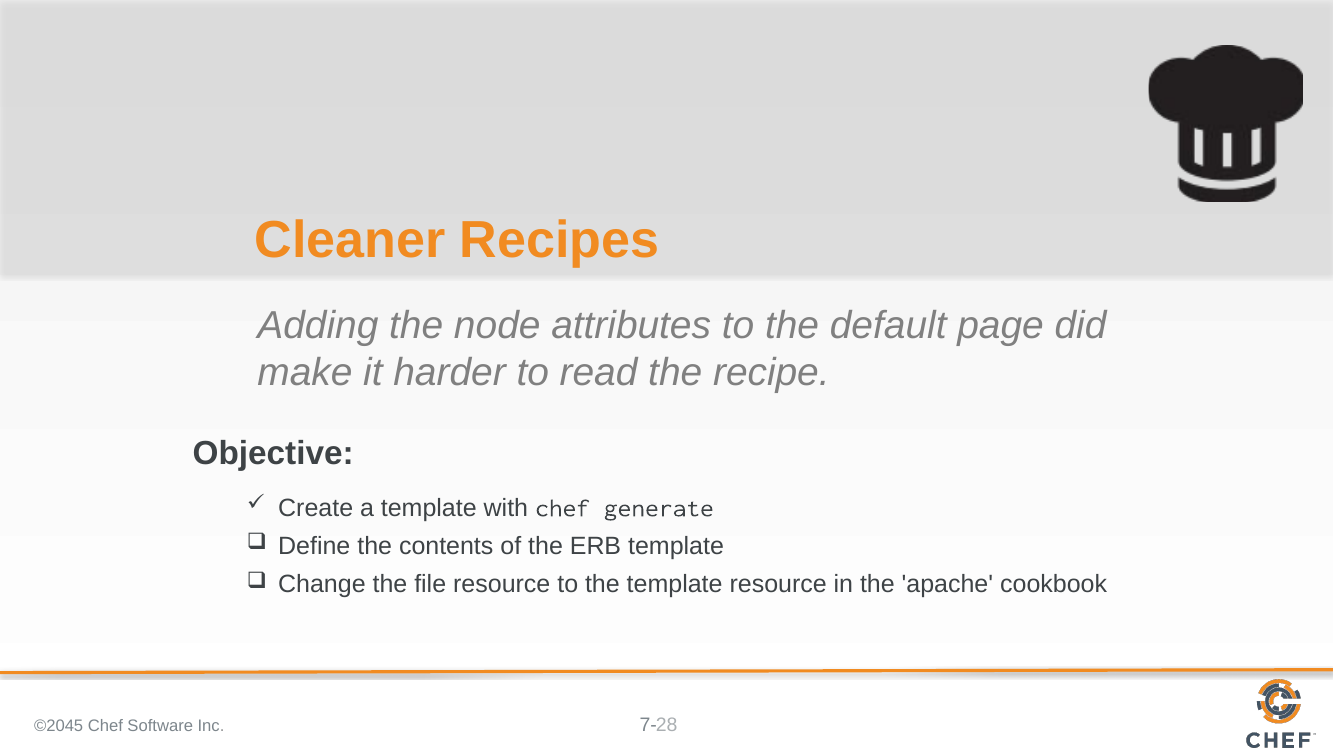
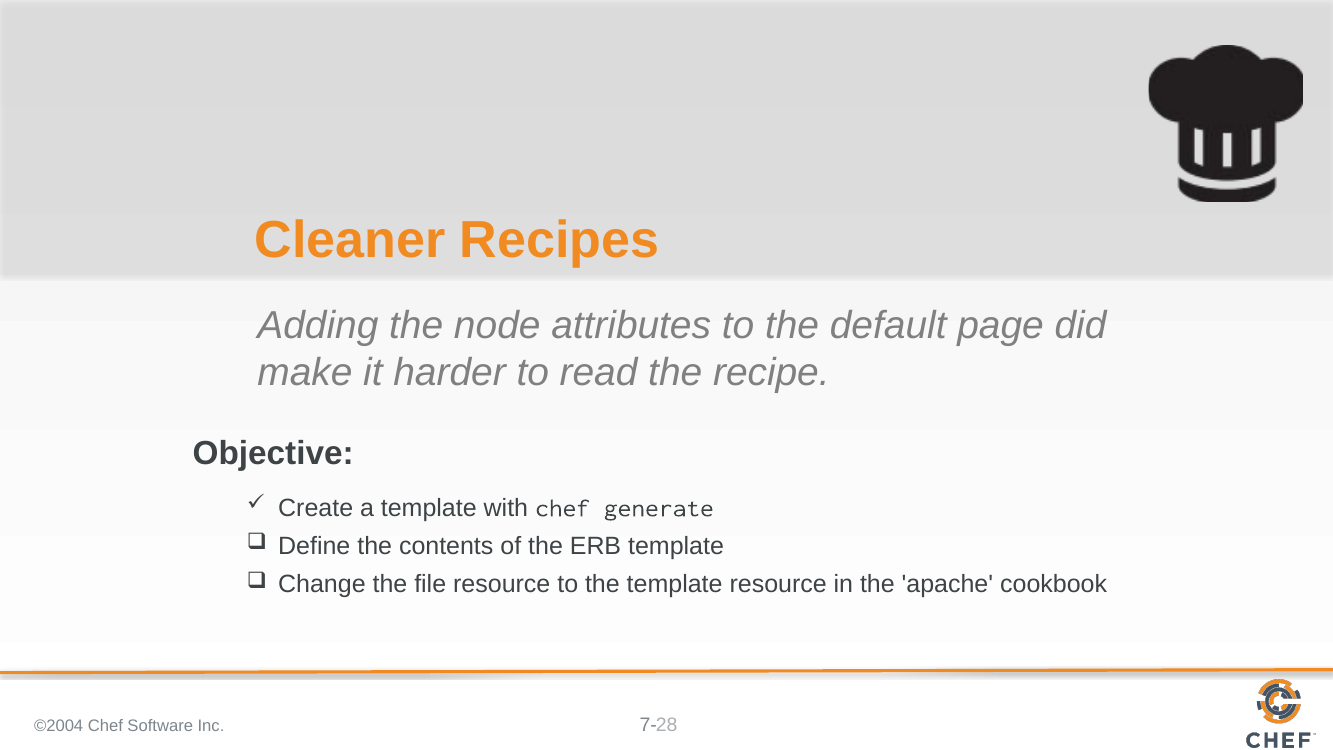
©2045: ©2045 -> ©2004
